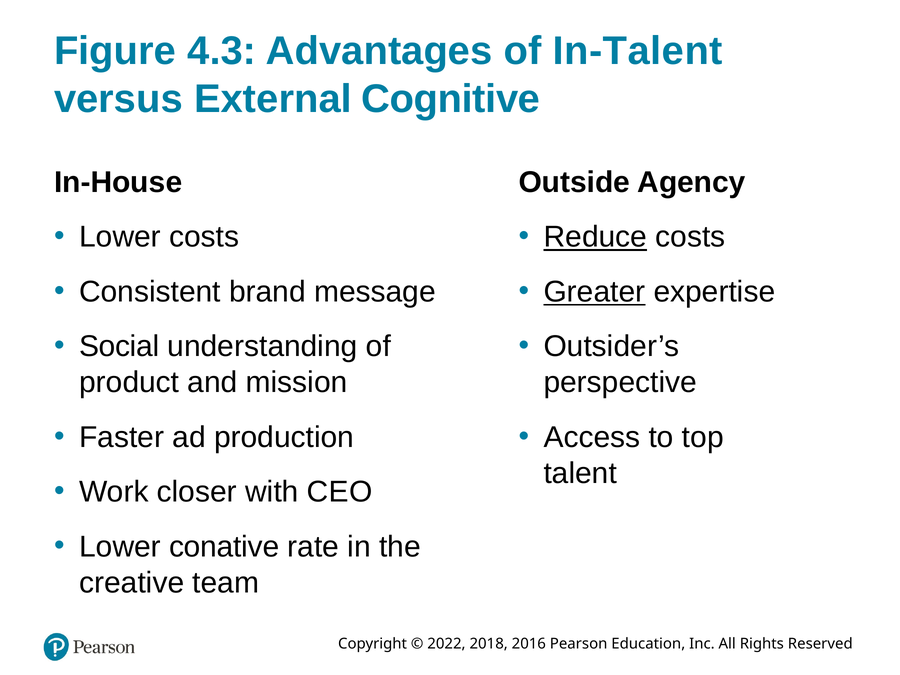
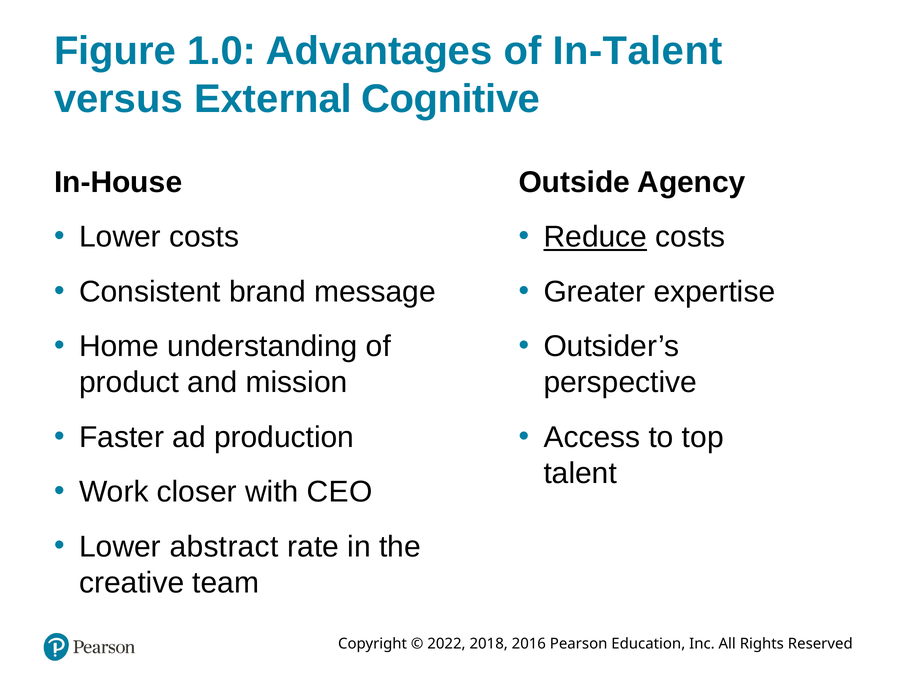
4.3: 4.3 -> 1.0
Greater underline: present -> none
Social: Social -> Home
conative: conative -> abstract
